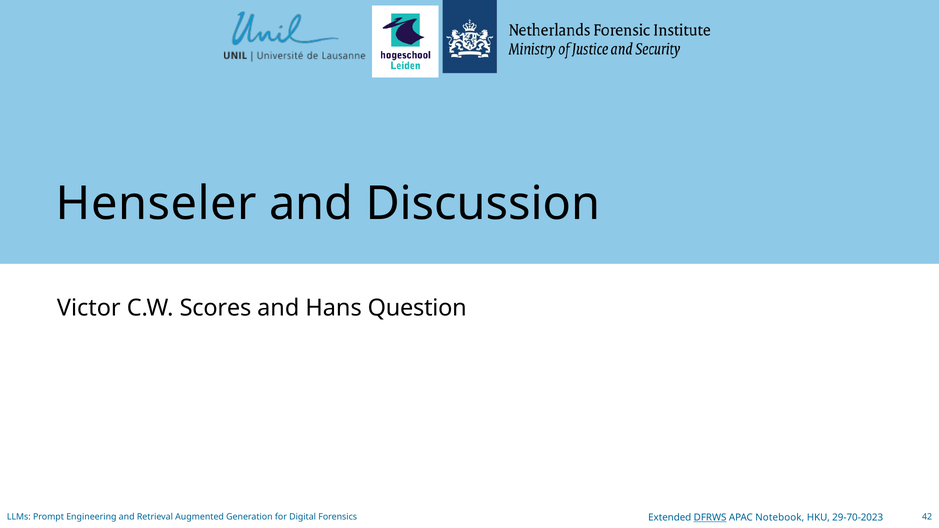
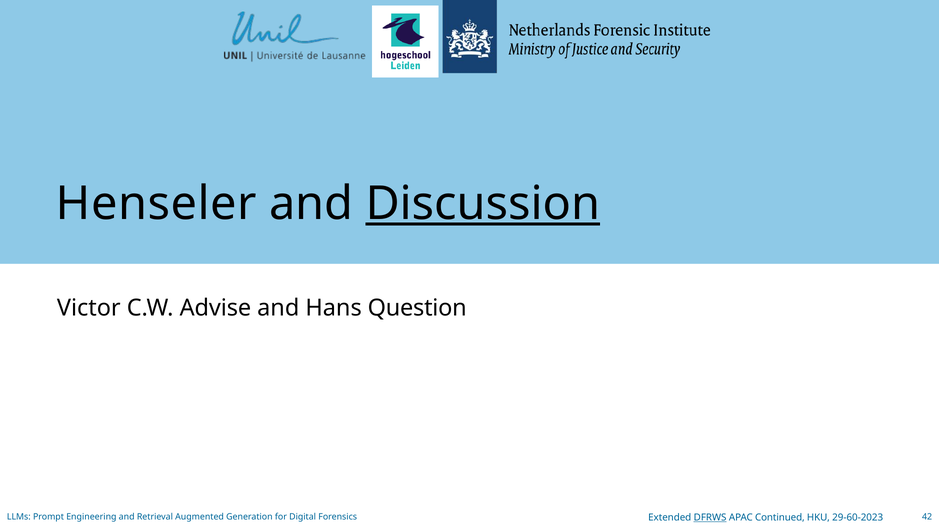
Discussion underline: none -> present
Scores: Scores -> Advise
Notebook: Notebook -> Continued
29-70-2023: 29-70-2023 -> 29-60-2023
